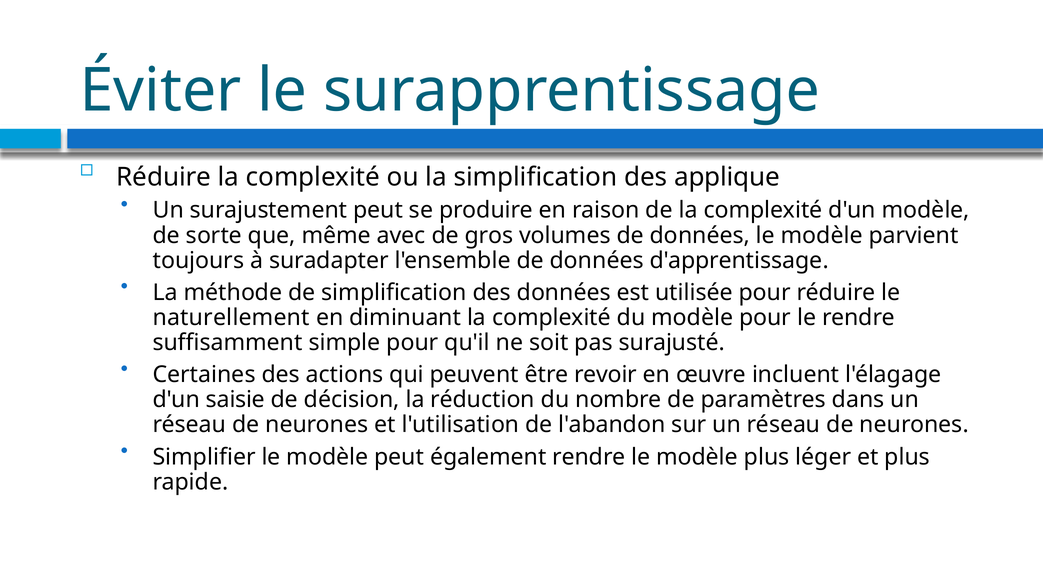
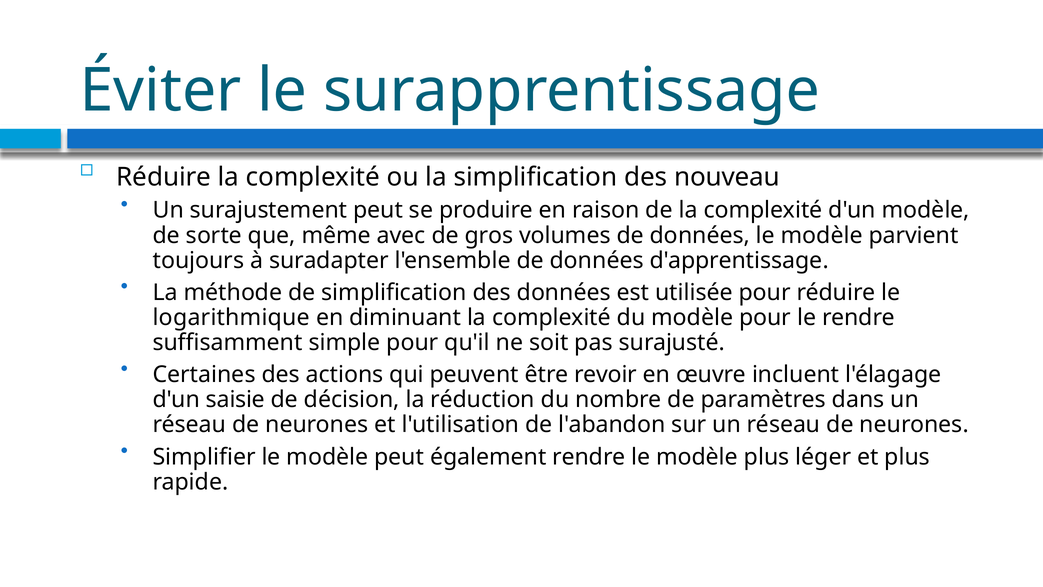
applique: applique -> nouveau
naturellement: naturellement -> logarithmique
